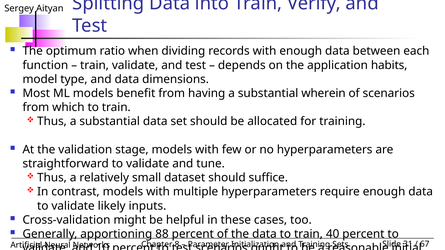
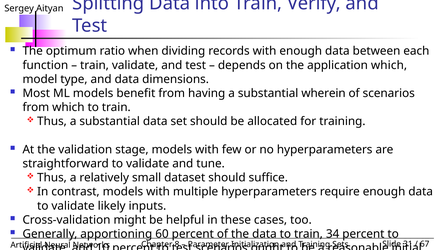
application habits: habits -> which
88: 88 -> 60
40: 40 -> 34
